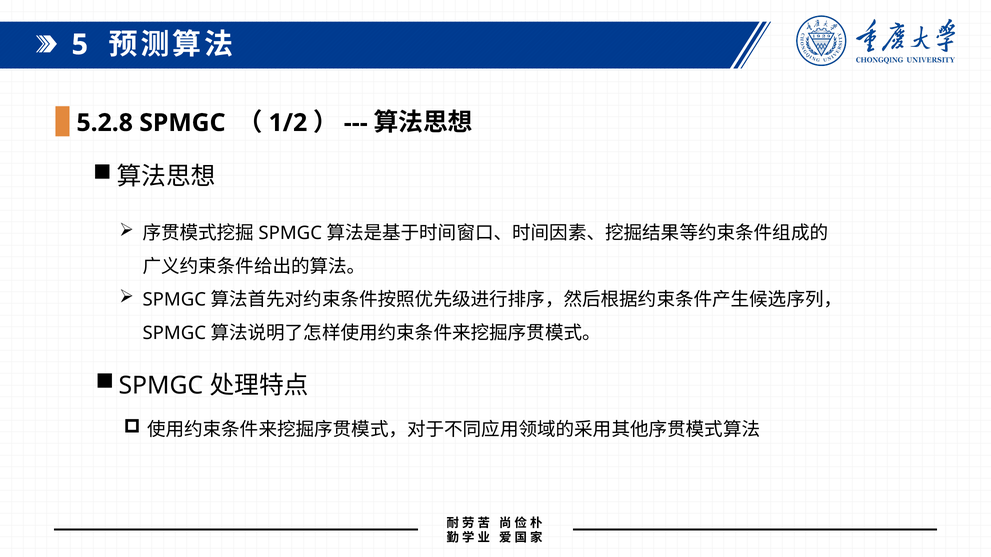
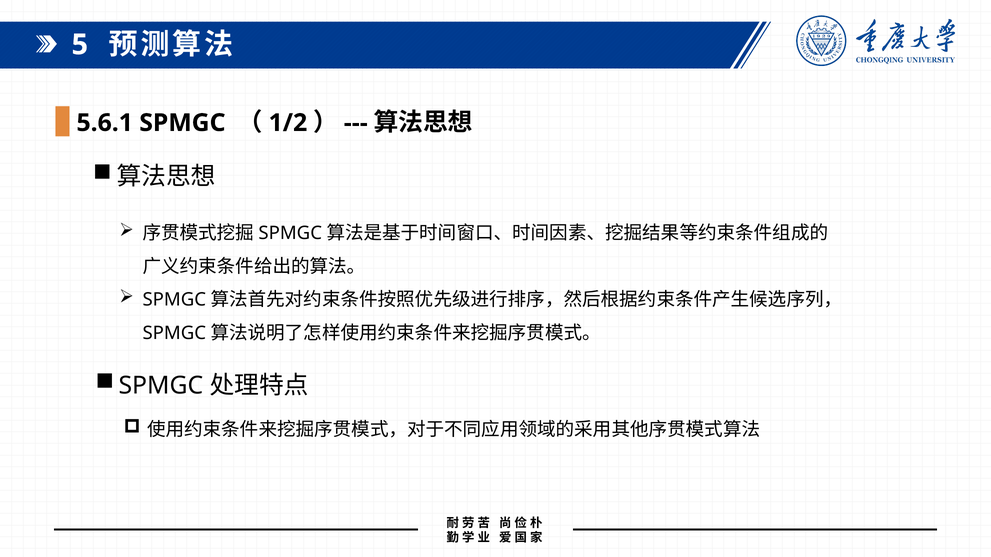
5.2.8: 5.2.8 -> 5.6.1
